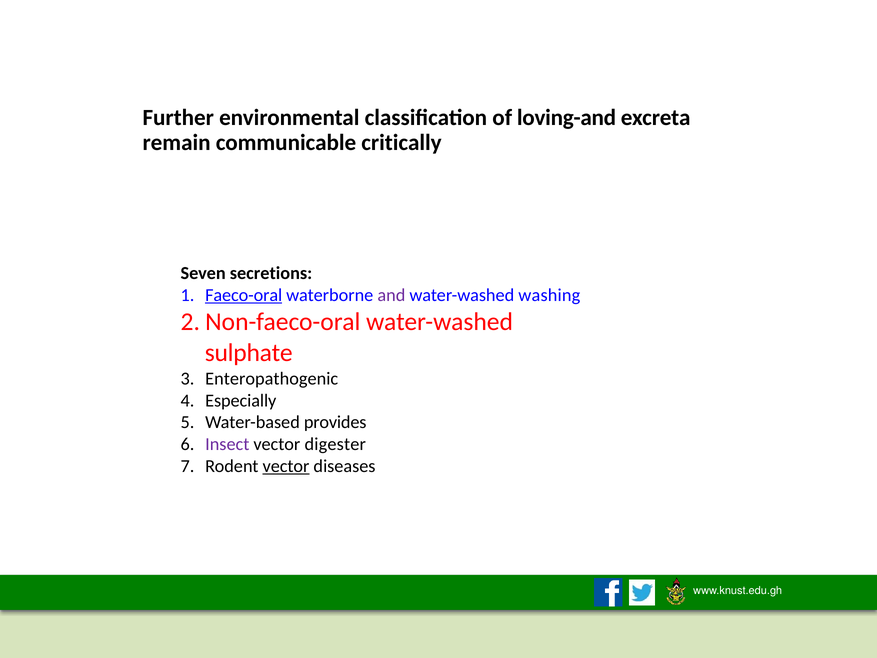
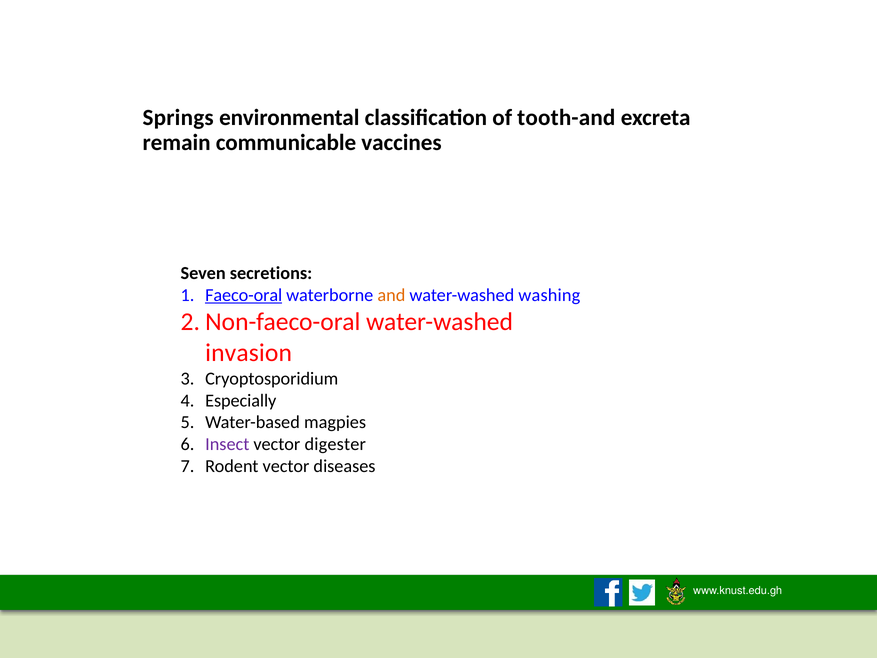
Further: Further -> Springs
loving-and: loving-and -> tooth-and
critically: critically -> vaccines
and colour: purple -> orange
sulphate: sulphate -> invasion
Enteropathogenic: Enteropathogenic -> Cryoptosporidium
provides: provides -> magpies
vector at (286, 466) underline: present -> none
